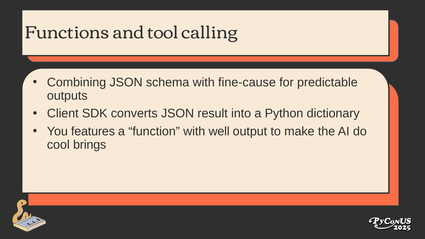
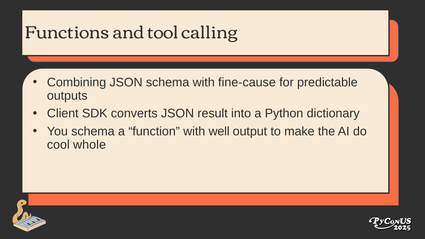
You features: features -> schema
brings: brings -> whole
